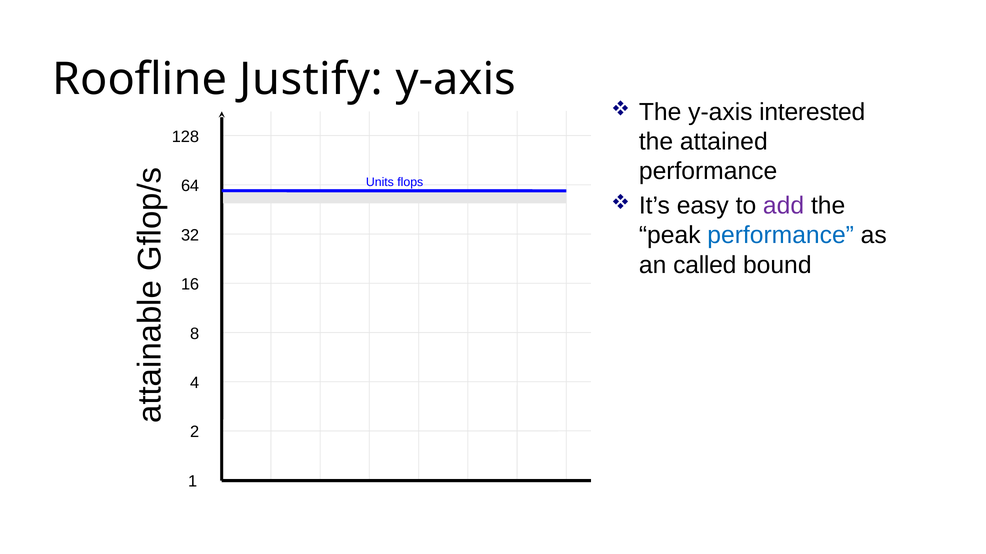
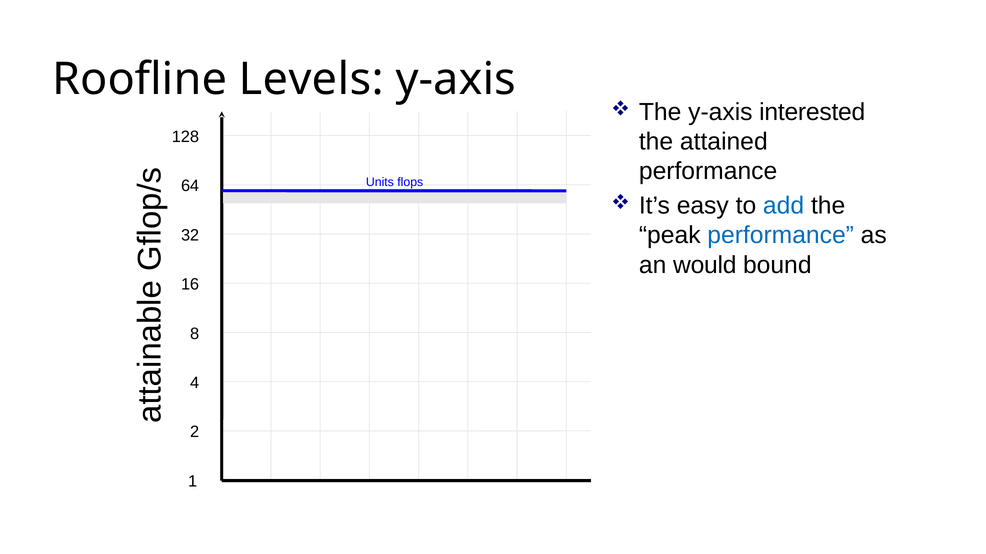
Justify: Justify -> Levels
add colour: purple -> blue
called: called -> would
